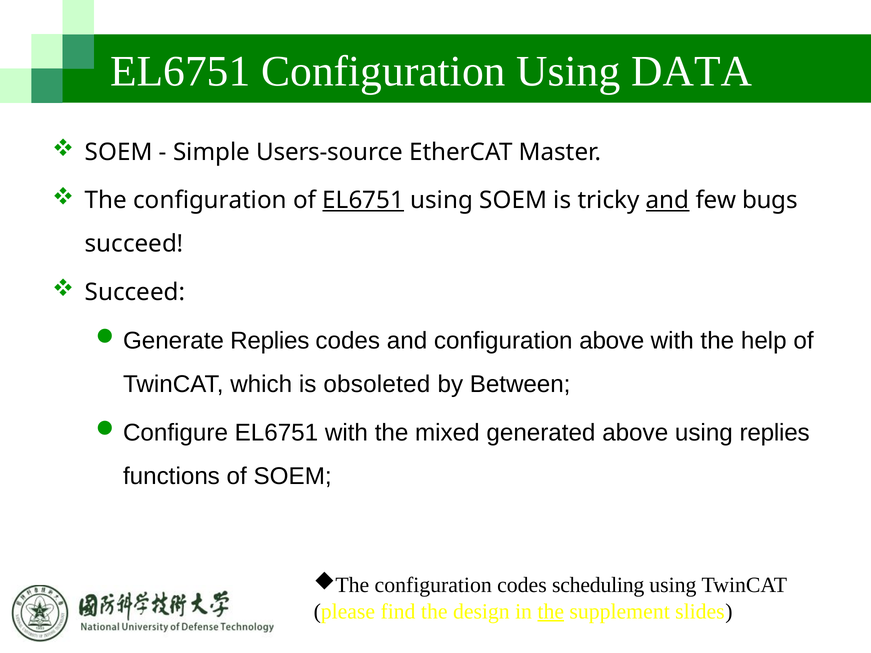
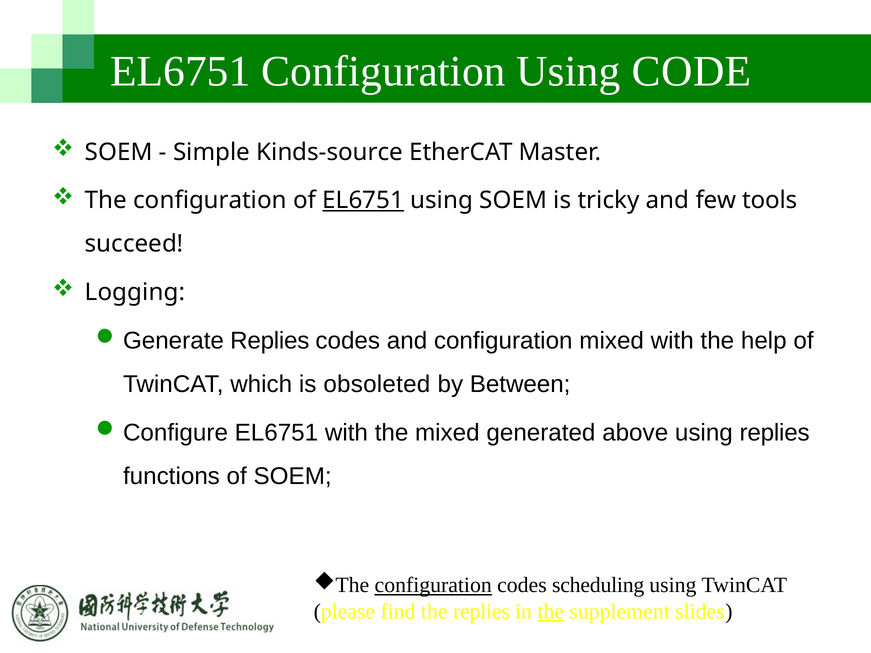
DATA: DATA -> CODE
Users-source: Users-source -> Kinds-source
and at (668, 201) underline: present -> none
bugs: bugs -> tools
Succeed at (135, 292): Succeed -> Logging
configuration above: above -> mixed
configuration at (433, 586) underline: none -> present
the design: design -> replies
